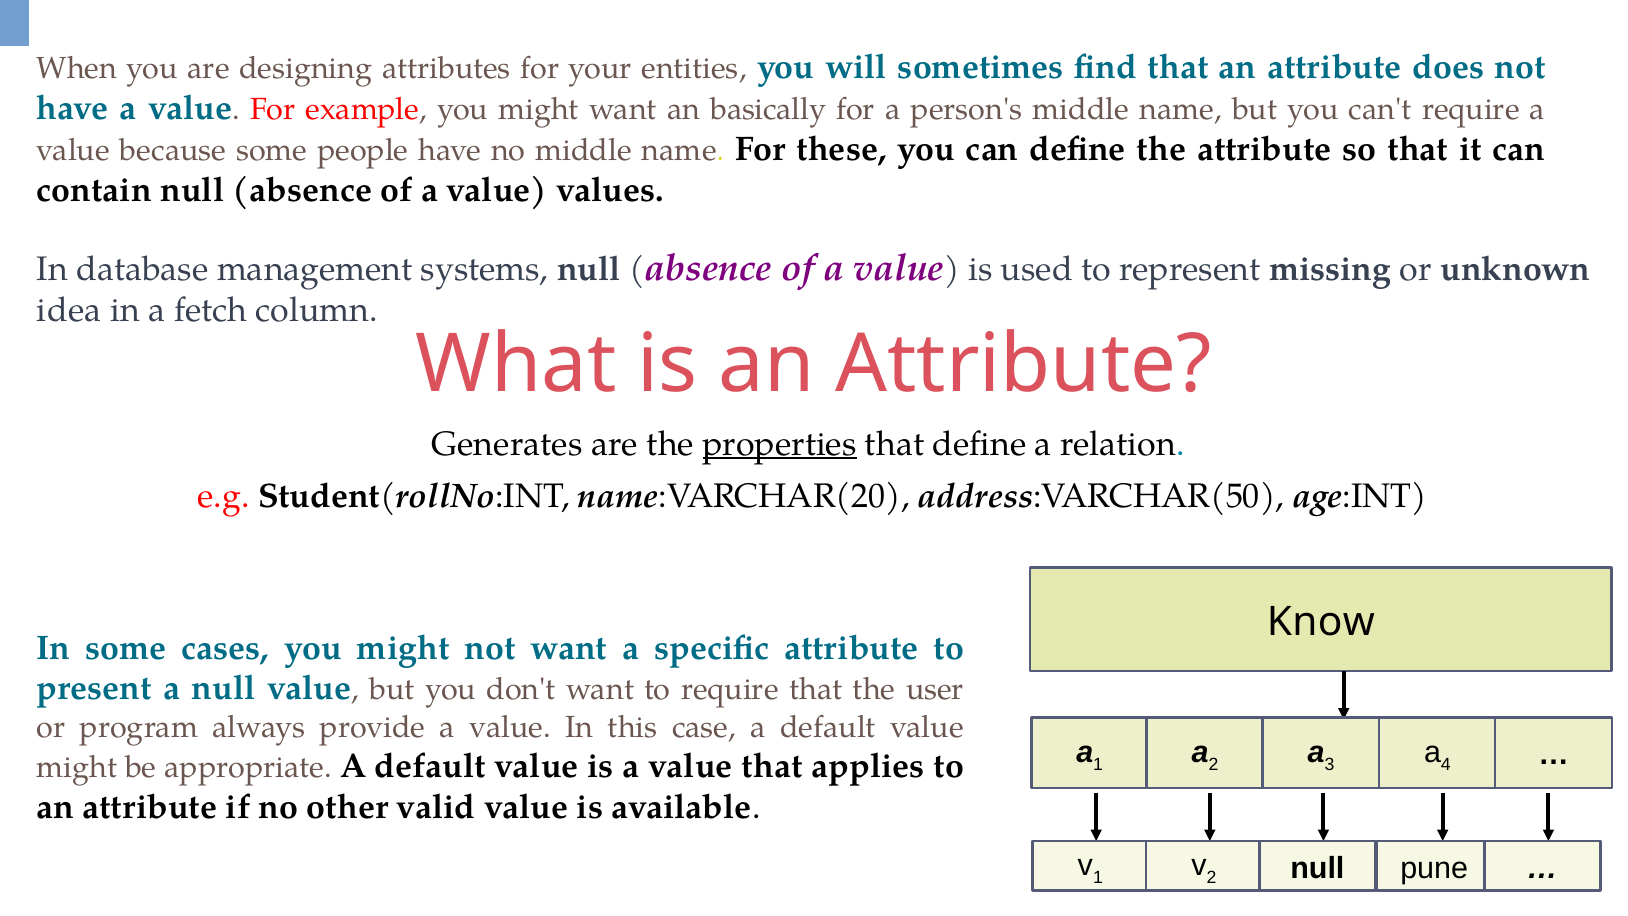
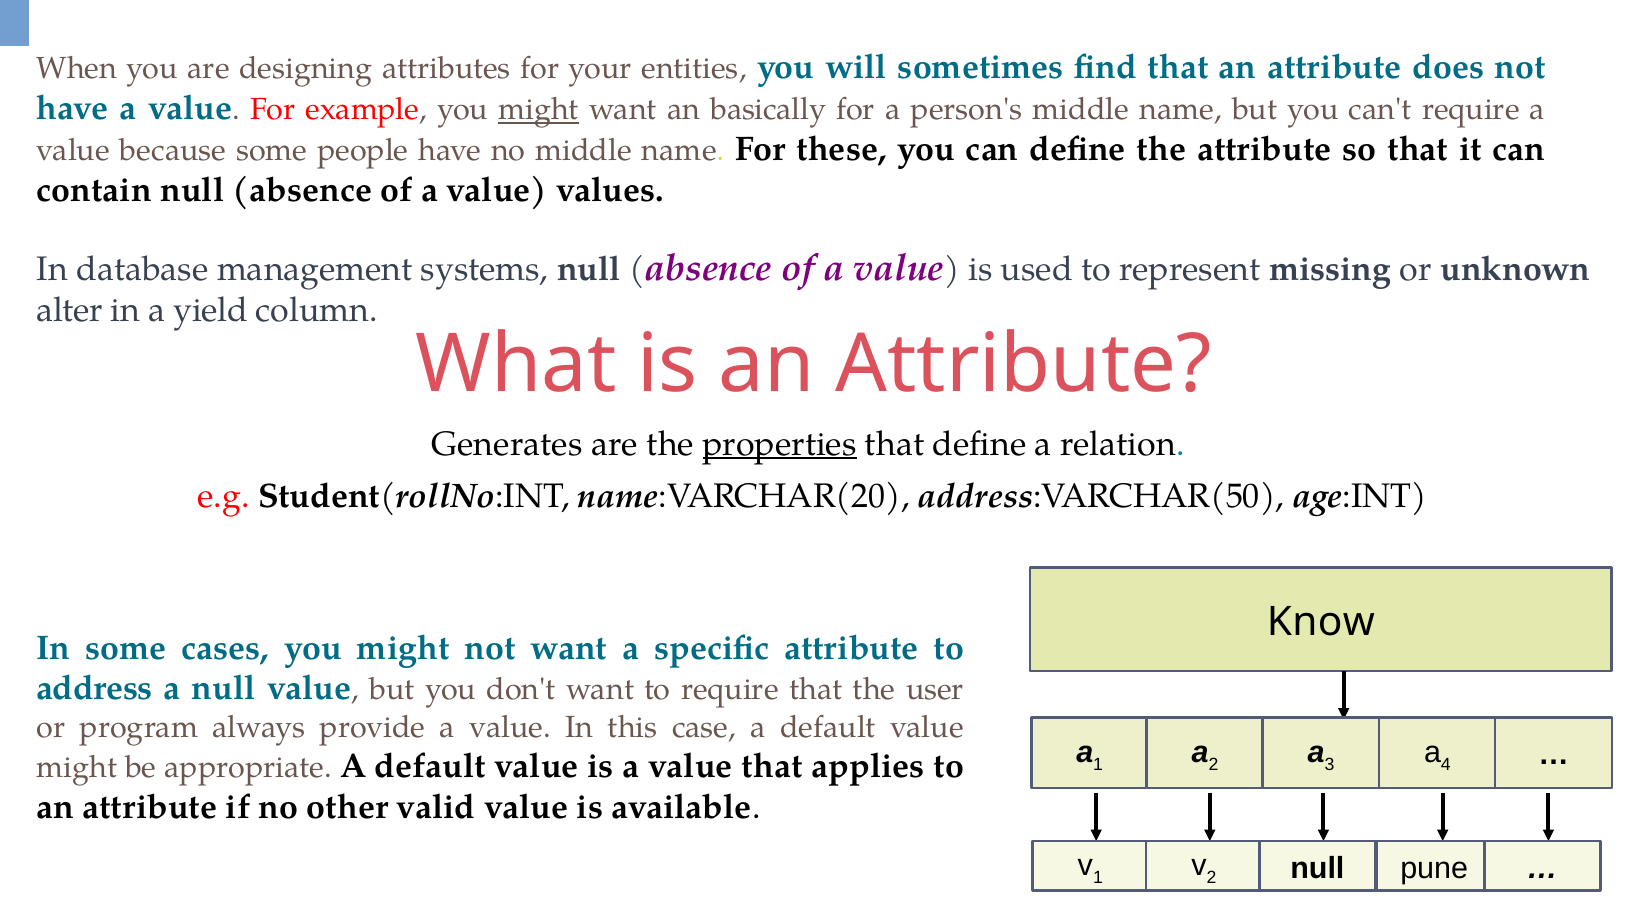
might at (539, 110) underline: none -> present
idea: idea -> alter
fetch: fetch -> yield
present: present -> address
